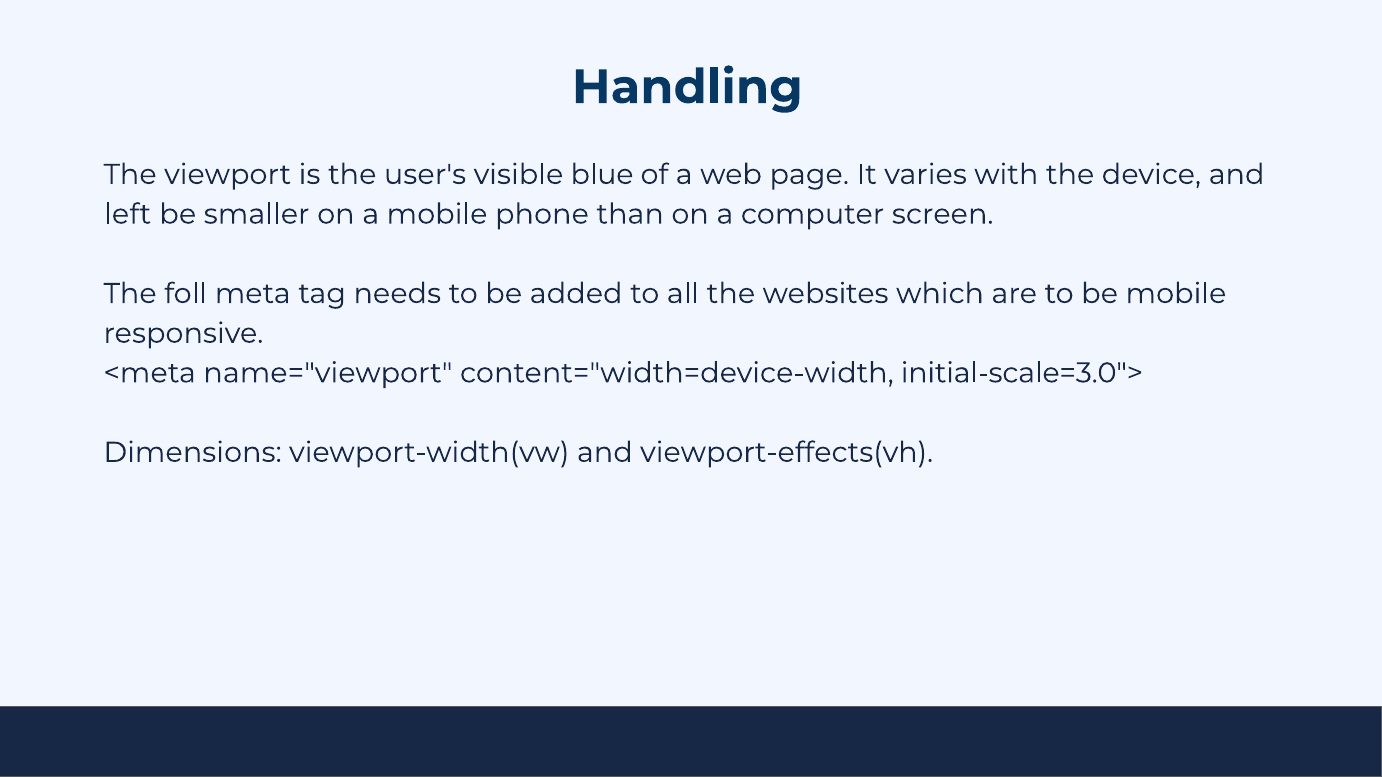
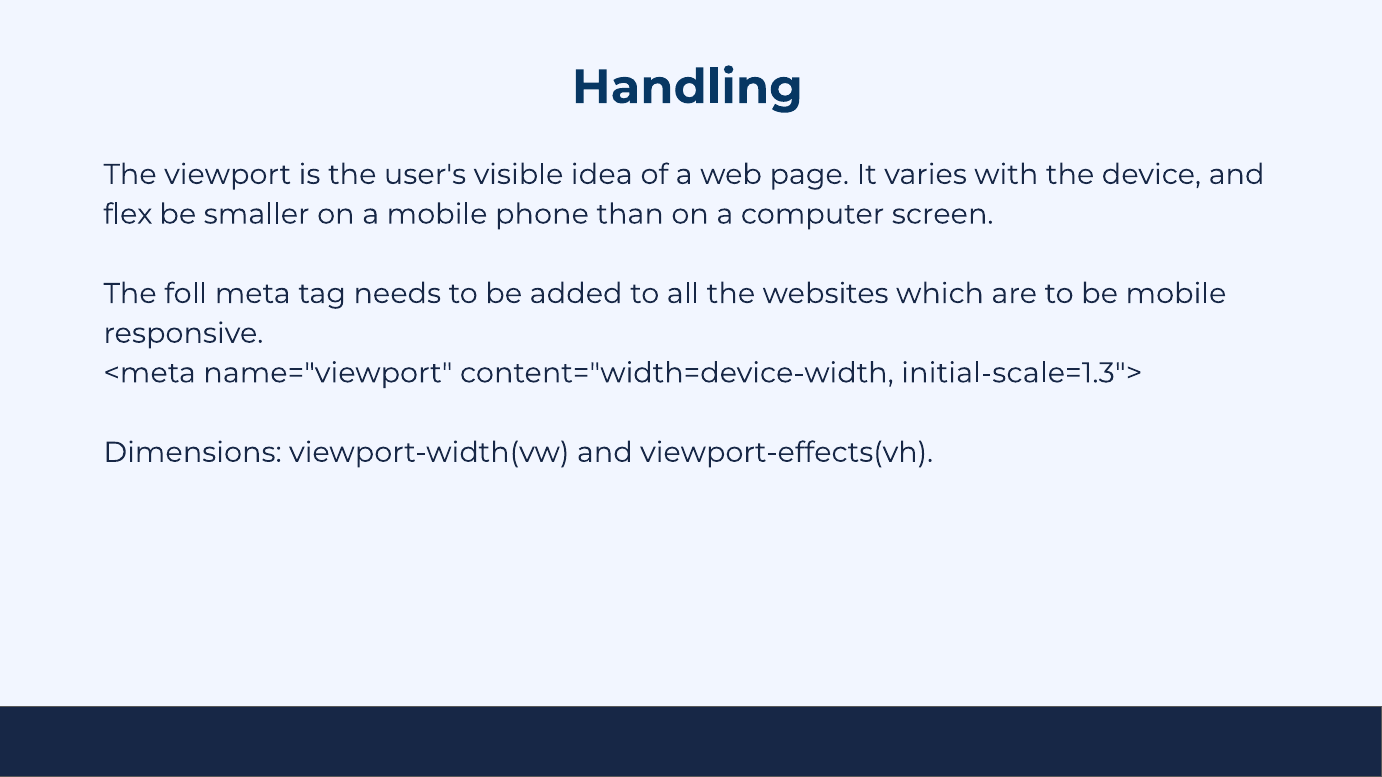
blue: blue -> idea
left: left -> flex
initial-scale=3.0">: initial-scale=3.0"> -> initial-scale=1.3">
